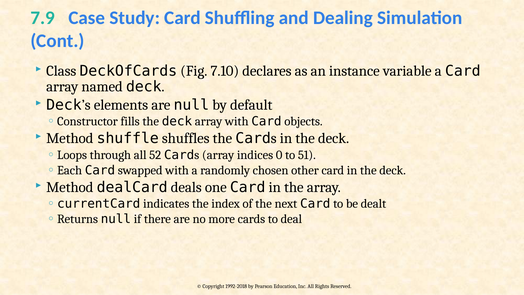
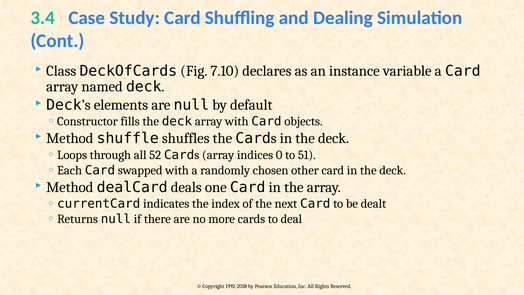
7.9: 7.9 -> 3.4
